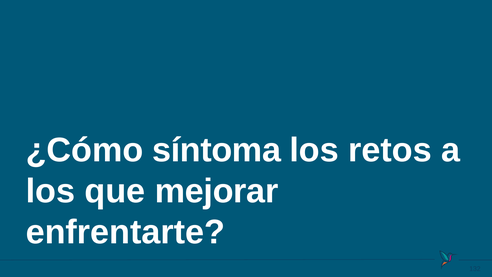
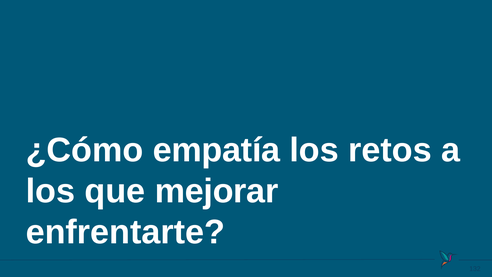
síntoma: síntoma -> empatía
